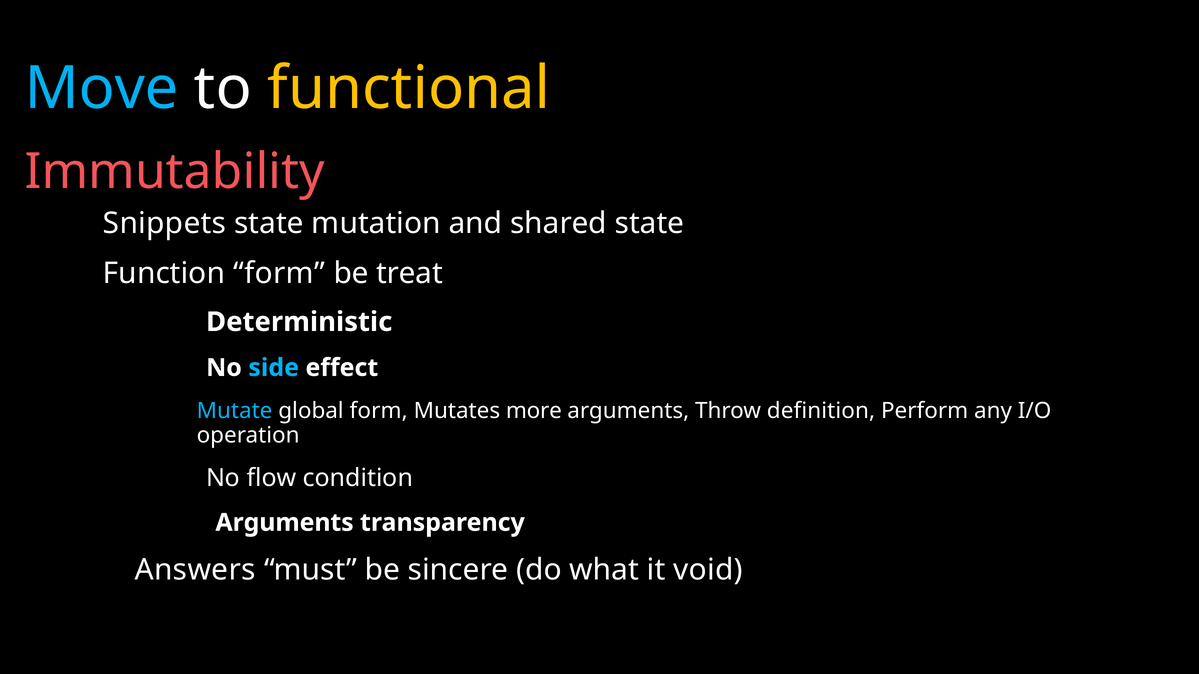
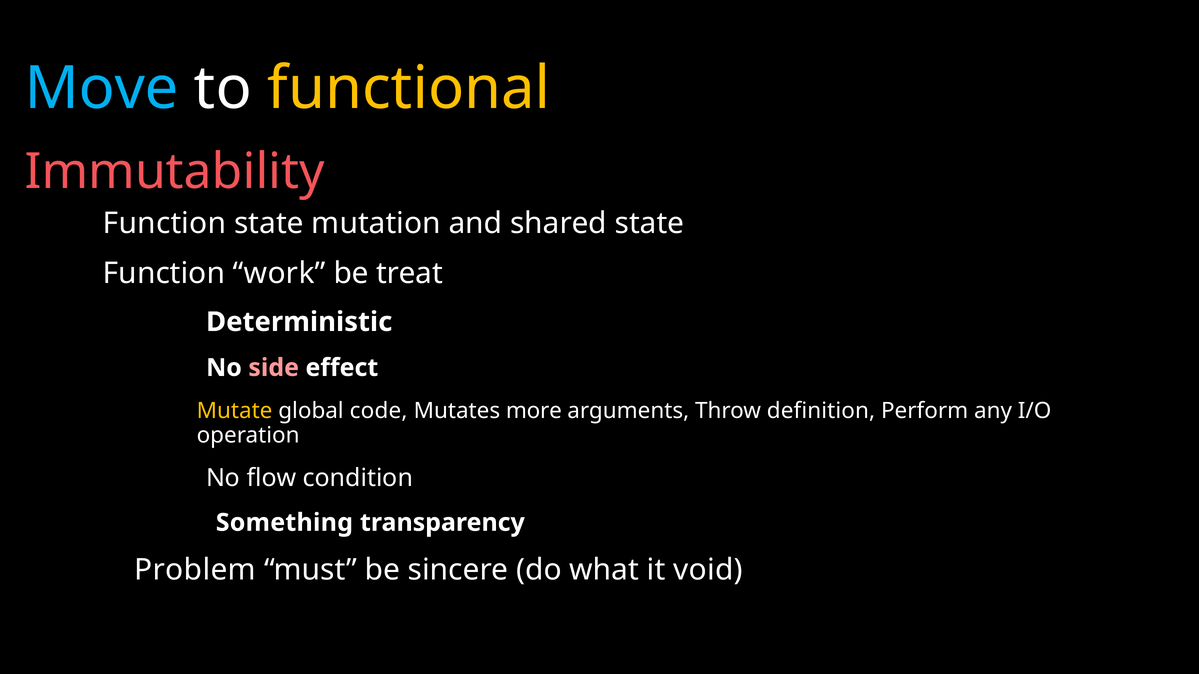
Snippets at (165, 224): Snippets -> Function
Function form: form -> work
side colour: light blue -> pink
Mutate colour: light blue -> yellow
global form: form -> code
Arguments at (285, 523): Arguments -> Something
Answers: Answers -> Problem
